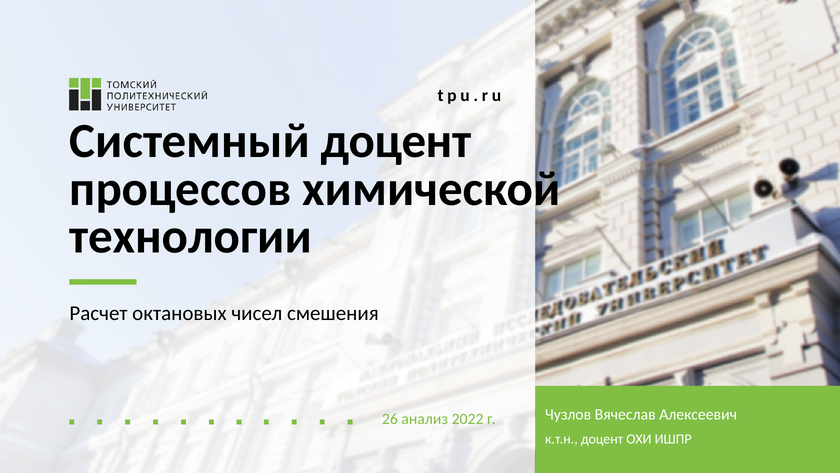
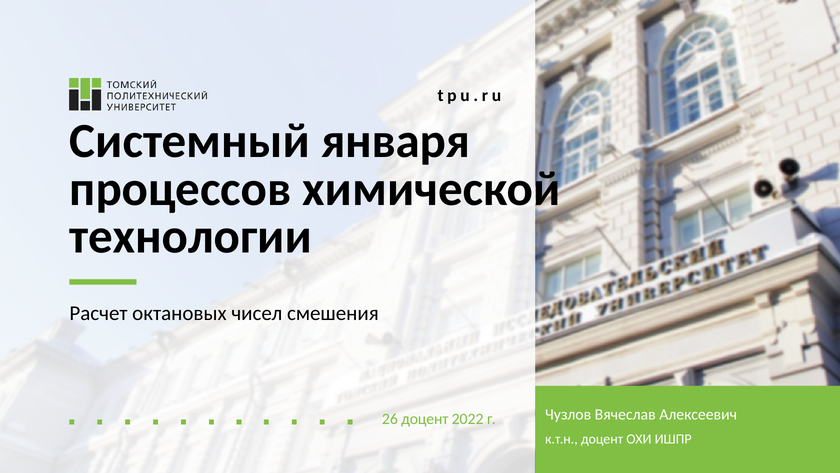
Системный доцент: доцент -> января
26 анализ: анализ -> доцент
